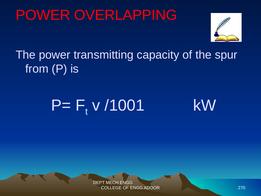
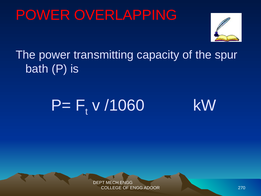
from: from -> bath
/1001: /1001 -> /1060
